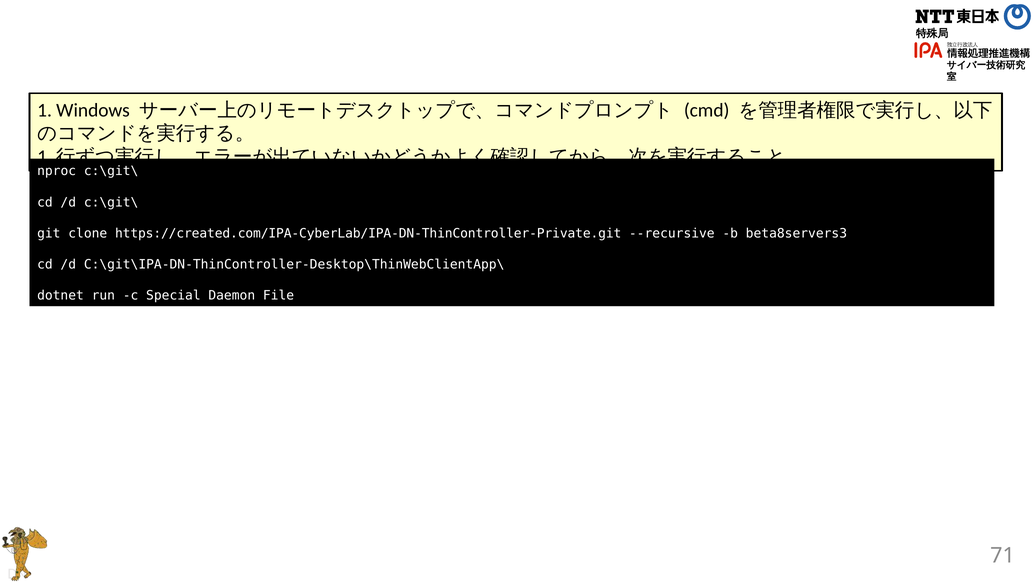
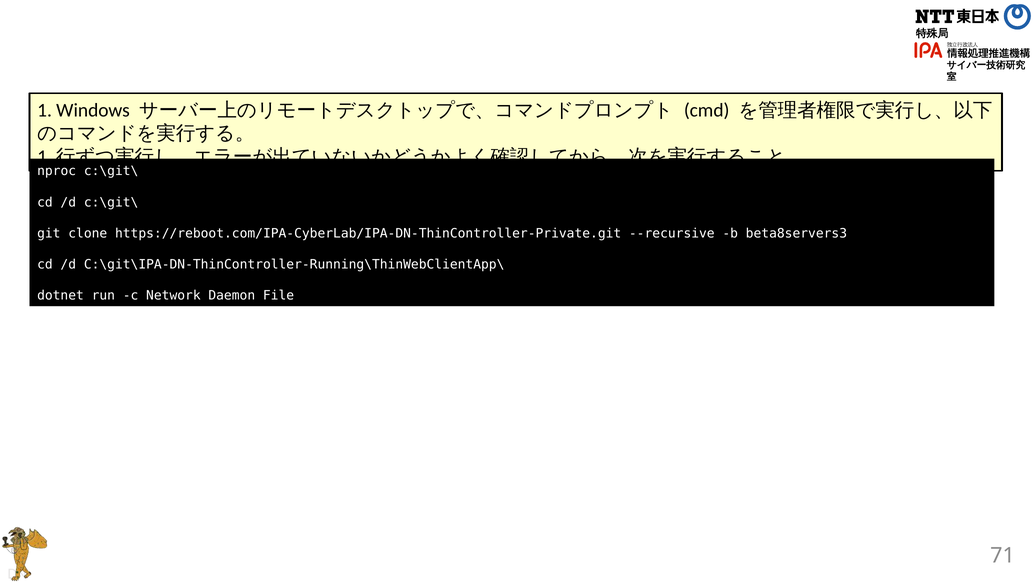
https://created.com/IPA-CyberLab/IPA-DN-ThinController-Private.git: https://created.com/IPA-CyberLab/IPA-DN-ThinController-Private.git -> https://reboot.com/IPA-CyberLab/IPA-DN-ThinController-Private.git
C:\git\IPA-DN-ThinController-Desktop\ThinWebClientApp\: C:\git\IPA-DN-ThinController-Desktop\ThinWebClientApp\ -> C:\git\IPA-DN-ThinController-Running\ThinWebClientApp\
Special: Special -> Network
